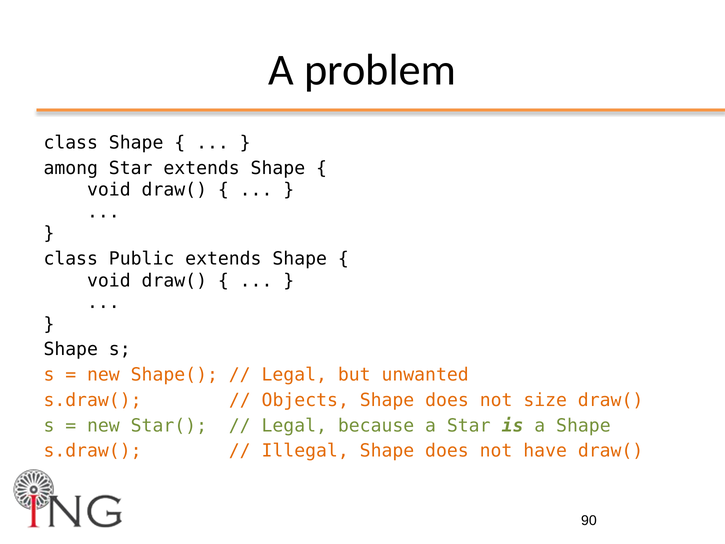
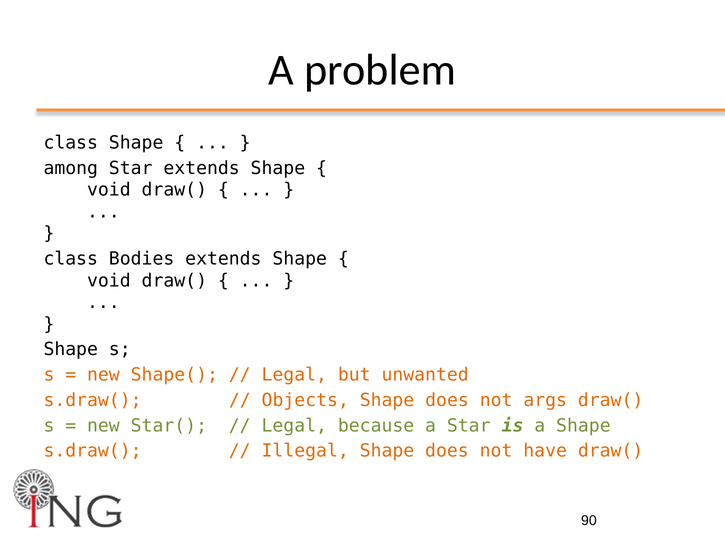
Public: Public -> Bodies
size: size -> args
